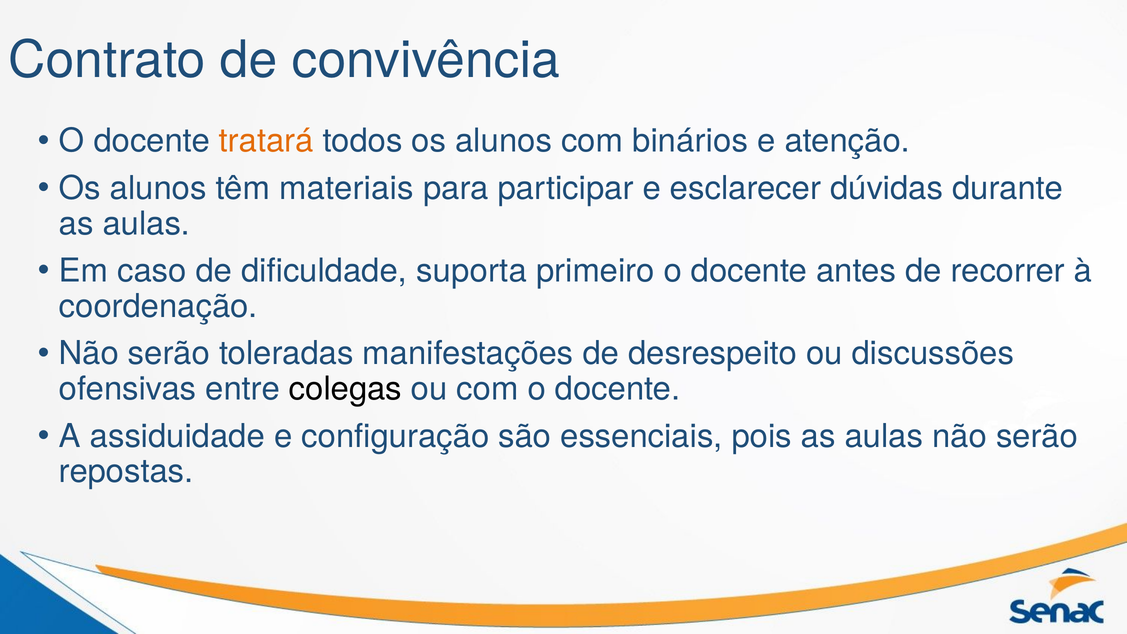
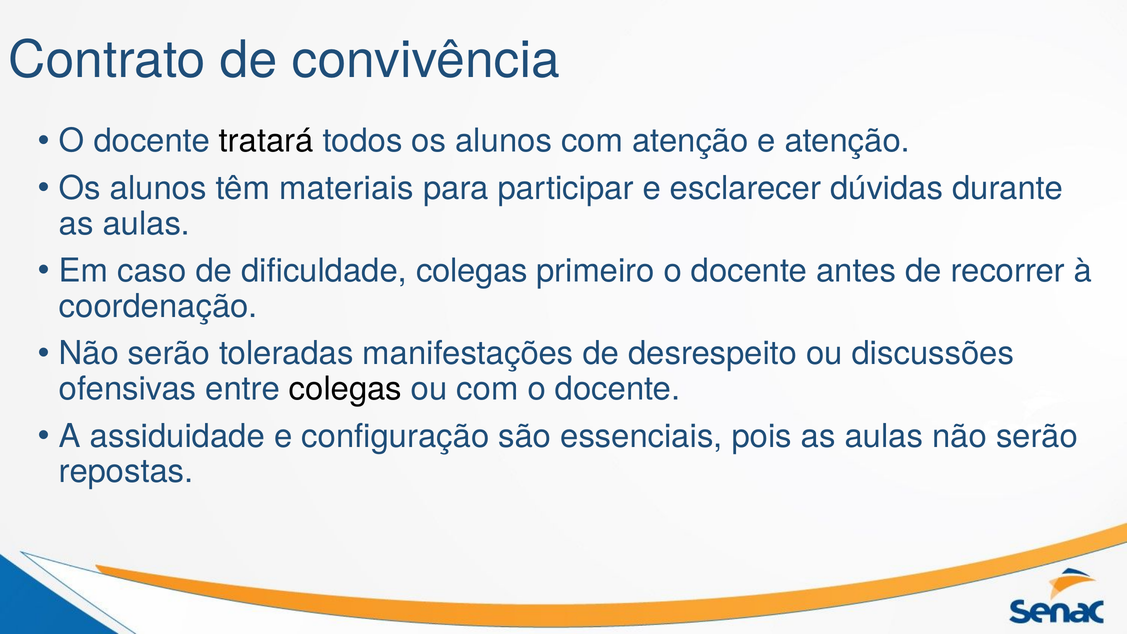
tratará colour: orange -> black
com binários: binários -> atenção
dificuldade suporta: suporta -> colegas
